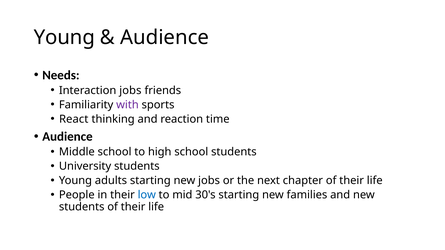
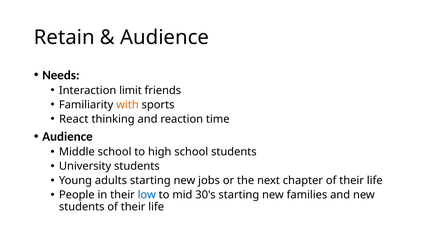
Young at (64, 37): Young -> Retain
Interaction jobs: jobs -> limit
with colour: purple -> orange
